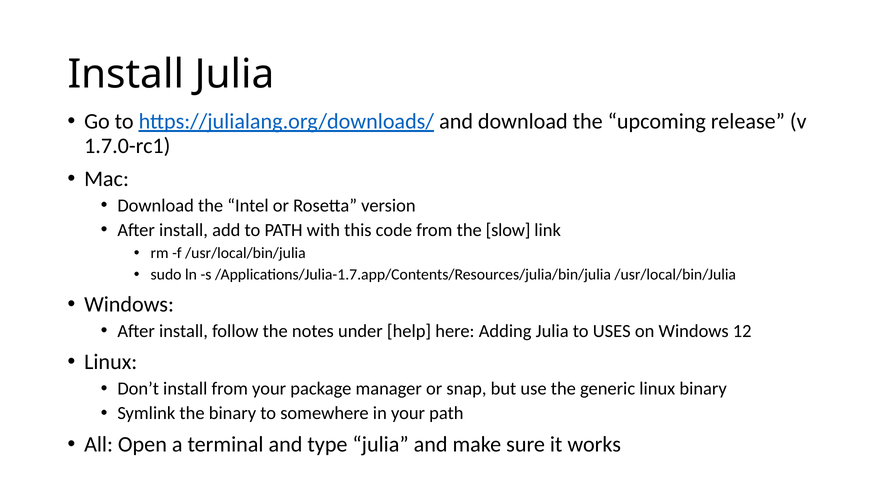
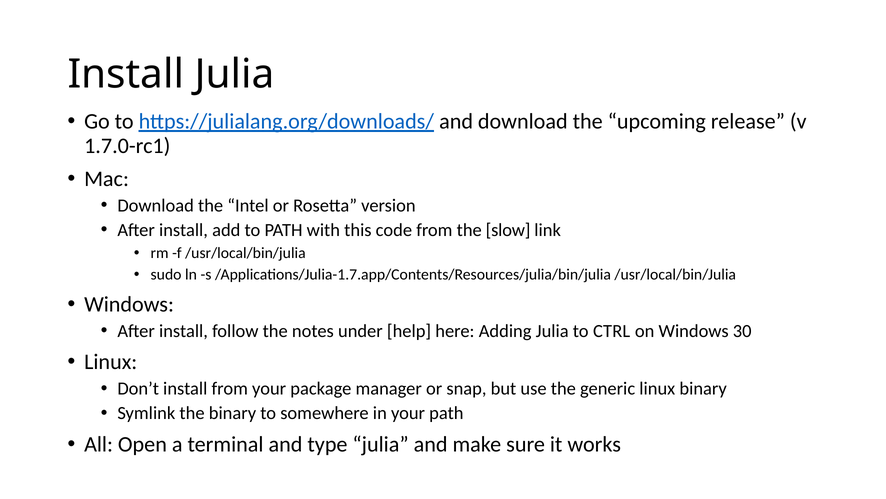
USES: USES -> CTRL
12: 12 -> 30
